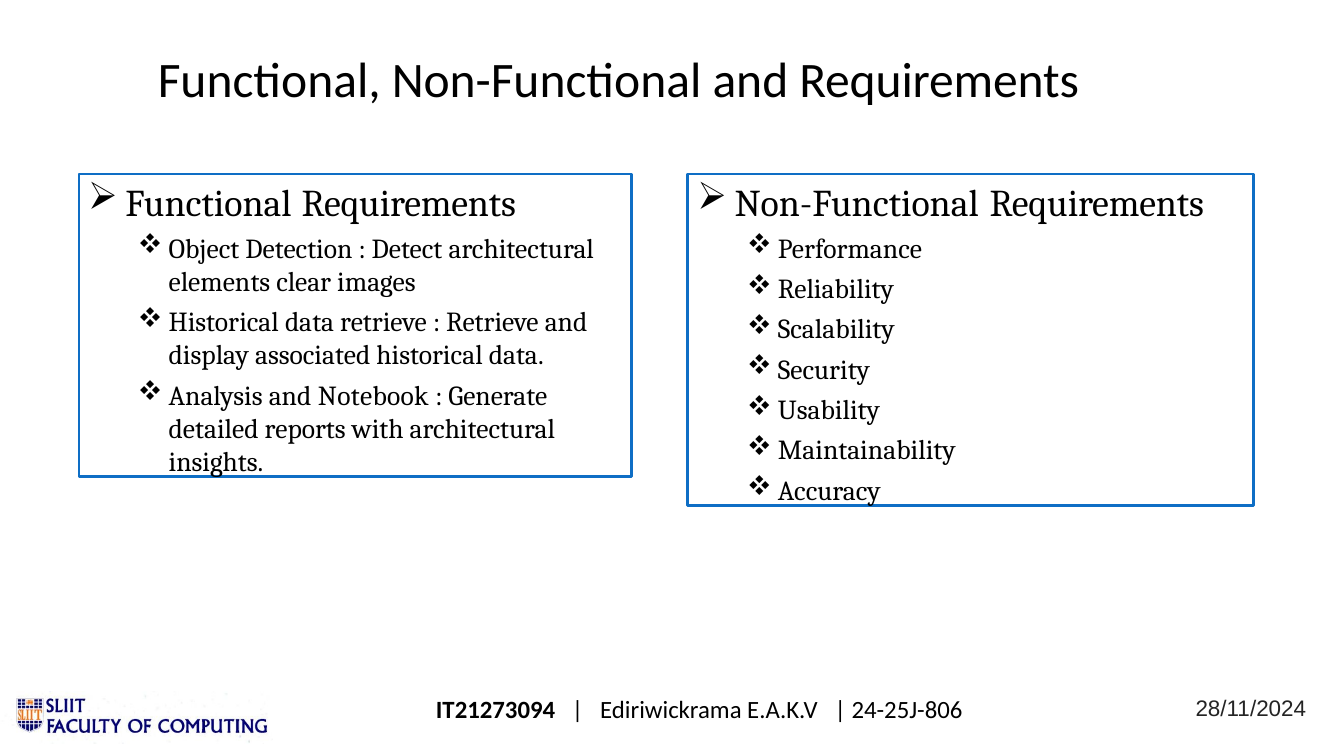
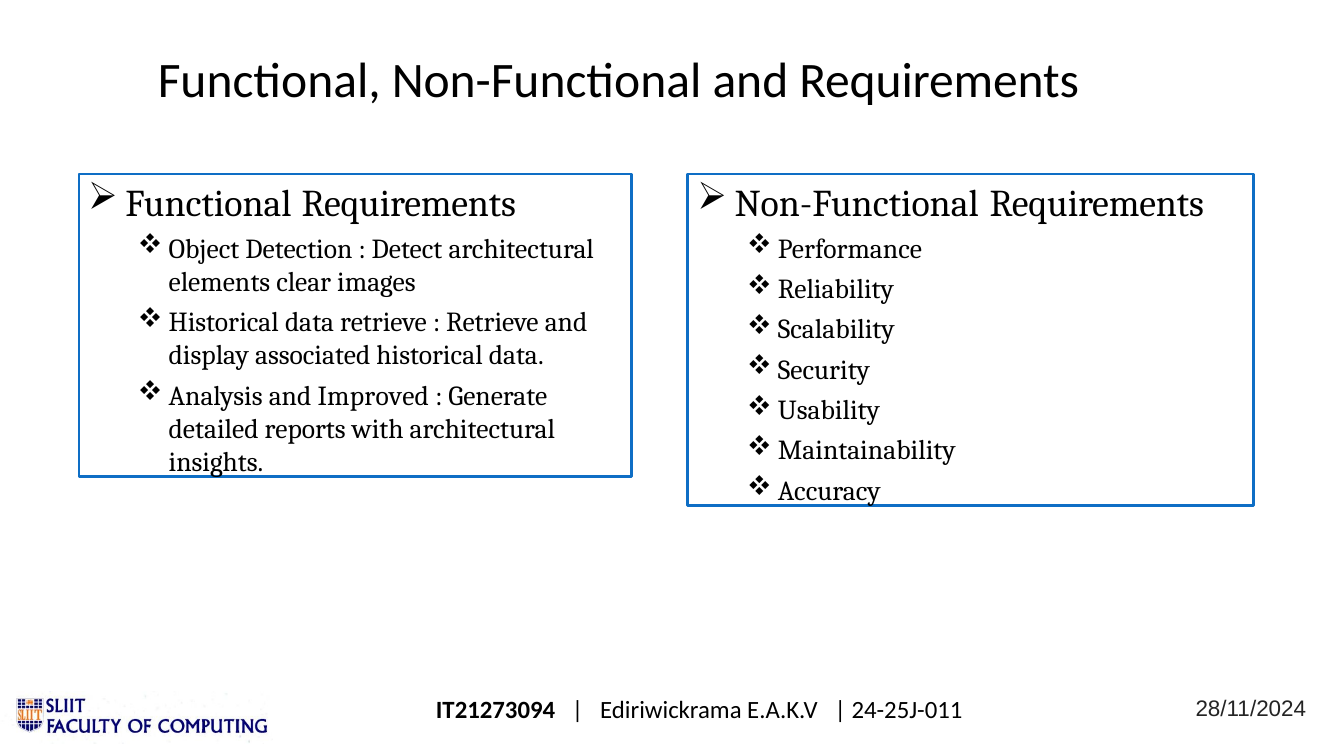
Notebook: Notebook -> Improved
24-25J-806: 24-25J-806 -> 24-25J-011
